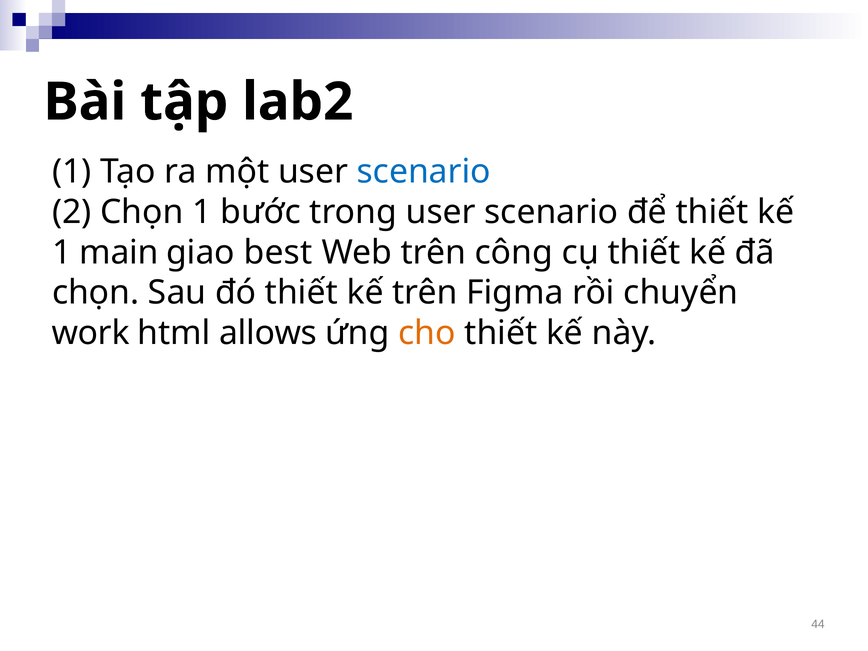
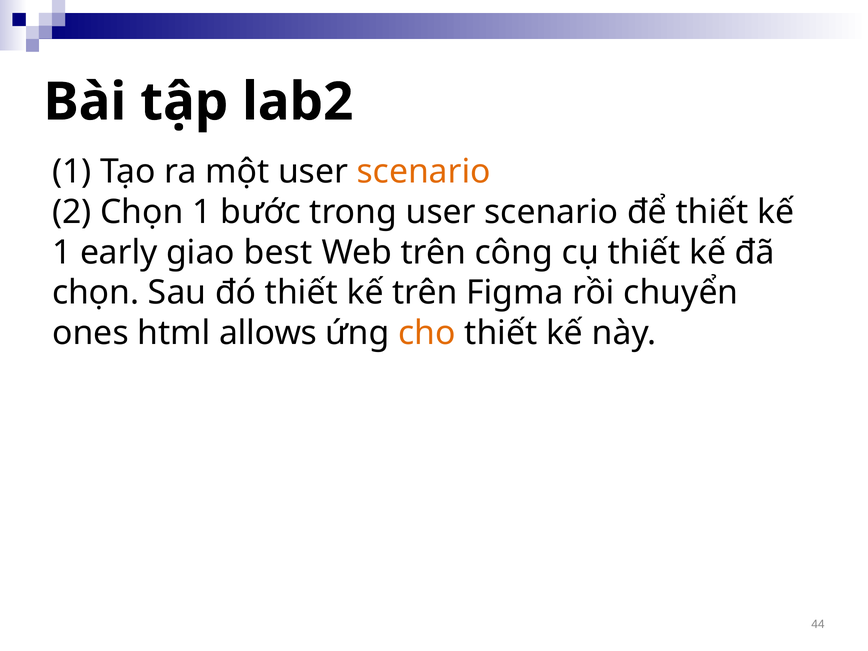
scenario at (424, 172) colour: blue -> orange
main: main -> early
work: work -> ones
